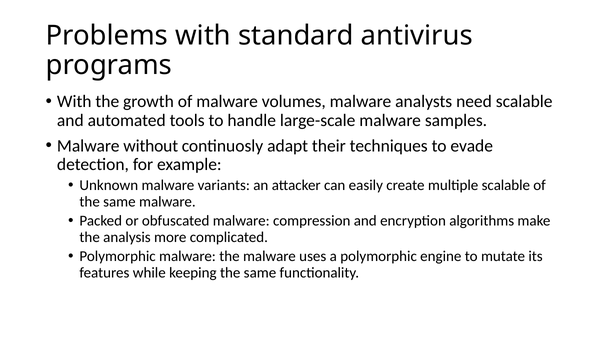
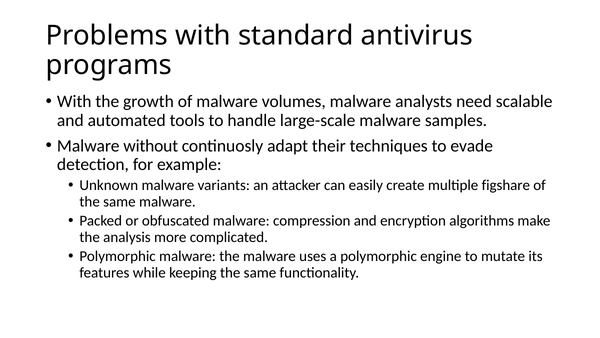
multiple scalable: scalable -> figshare
